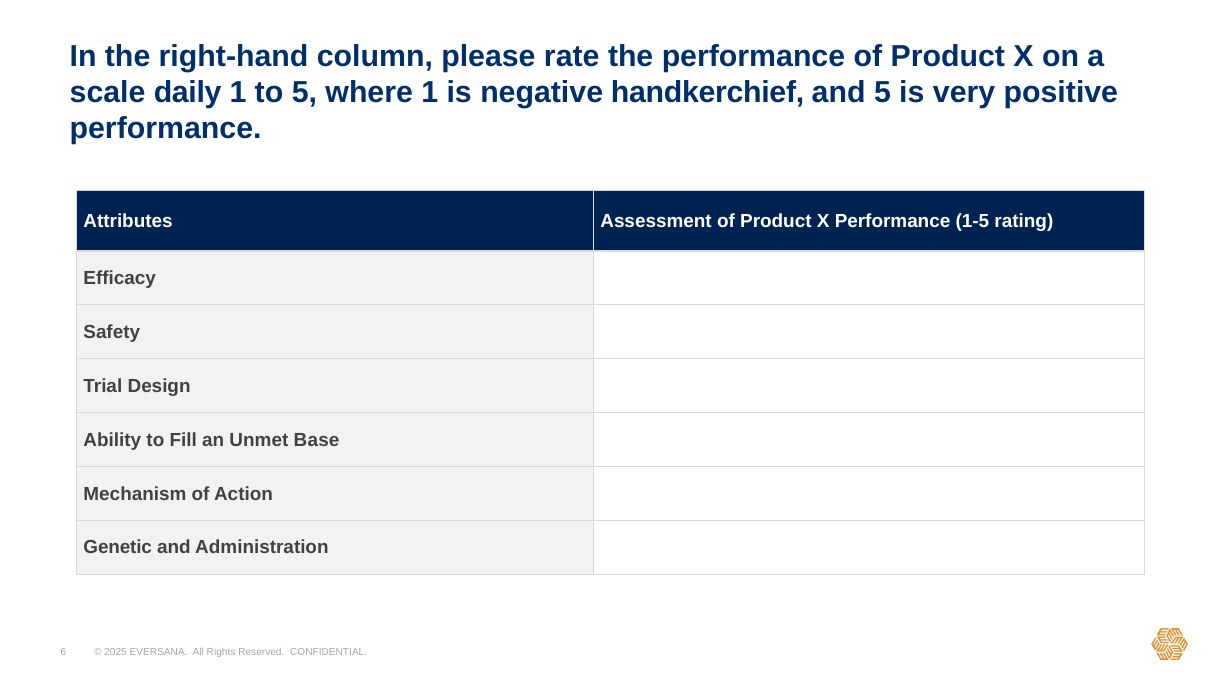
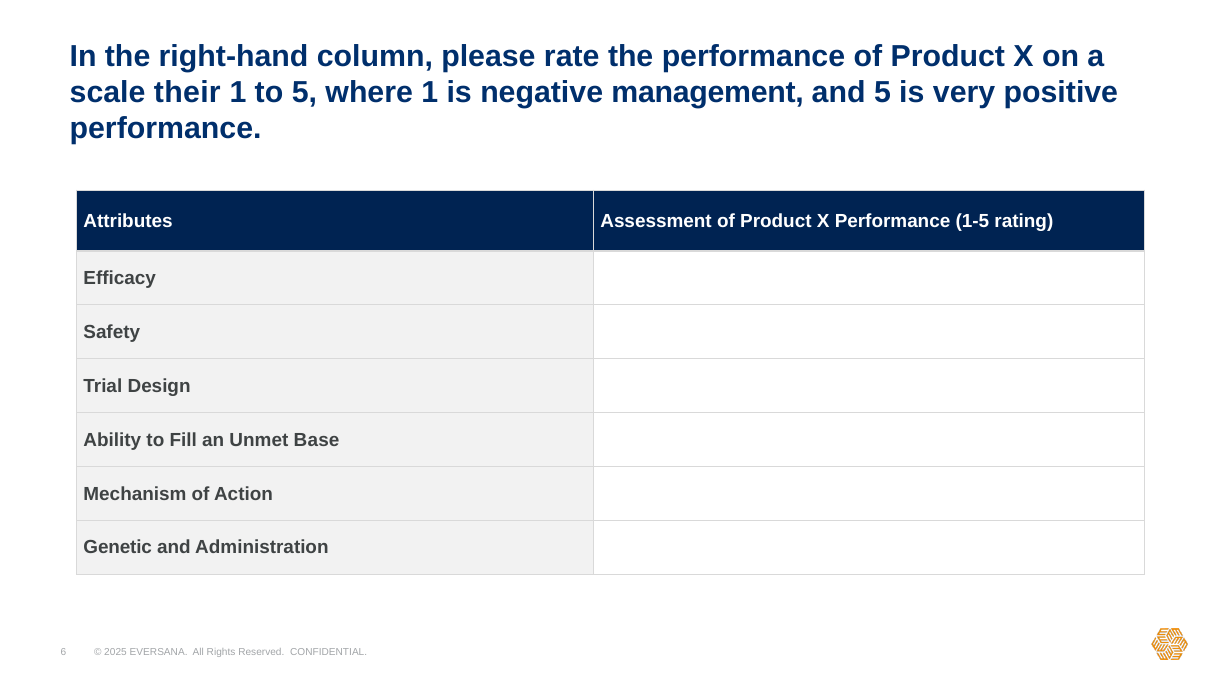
daily: daily -> their
handkerchief: handkerchief -> management
